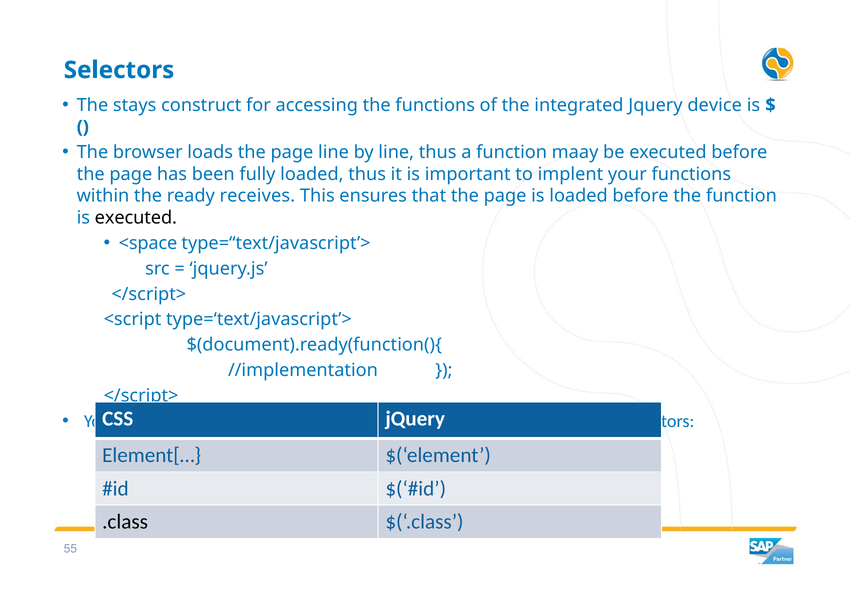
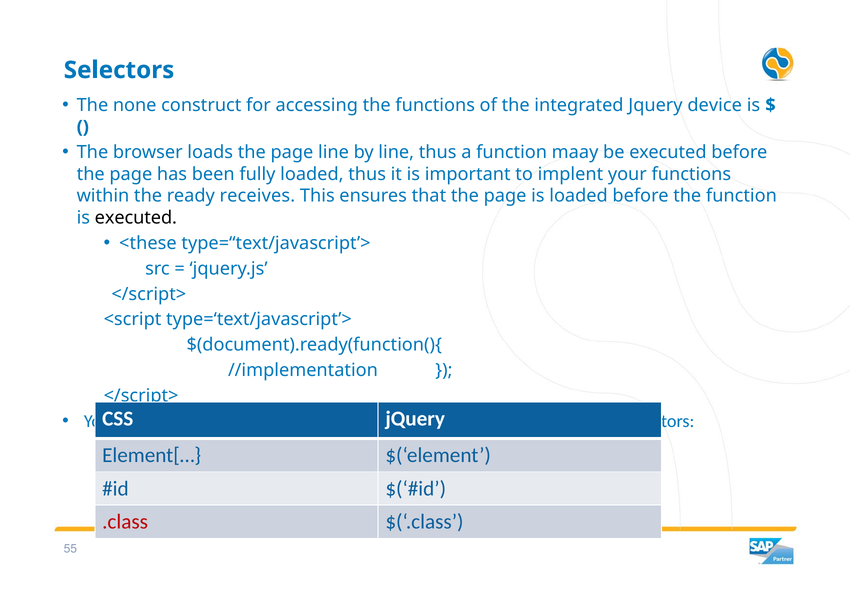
stays: stays -> none
<space: <space -> <these
.class colour: black -> red
